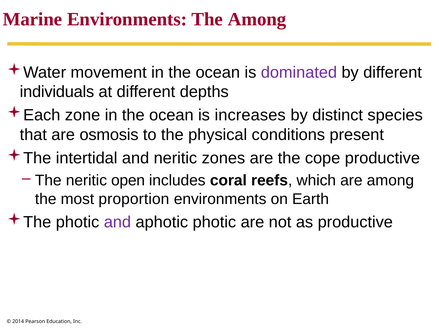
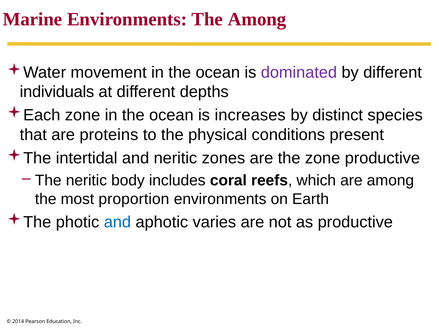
osmosis: osmosis -> proteins
the cope: cope -> zone
open: open -> body
and at (117, 222) colour: purple -> blue
aphotic photic: photic -> varies
